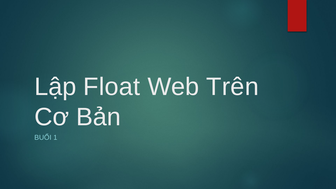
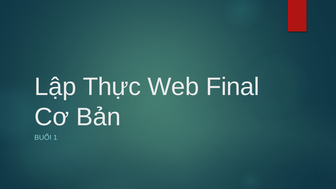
Float: Float -> Thực
Trên: Trên -> Final
